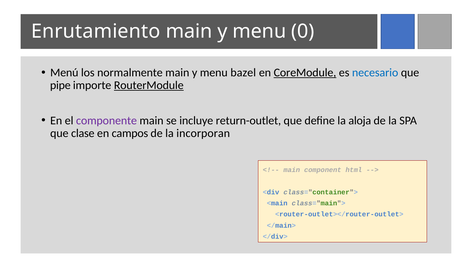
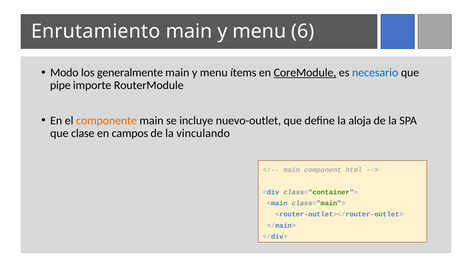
0: 0 -> 6
Menú: Menú -> Modo
normalmente: normalmente -> generalmente
bazel: bazel -> ítems
RouterModule underline: present -> none
componente colour: purple -> orange
return-outlet: return-outlet -> nuevo-outlet
incorporan: incorporan -> vinculando
